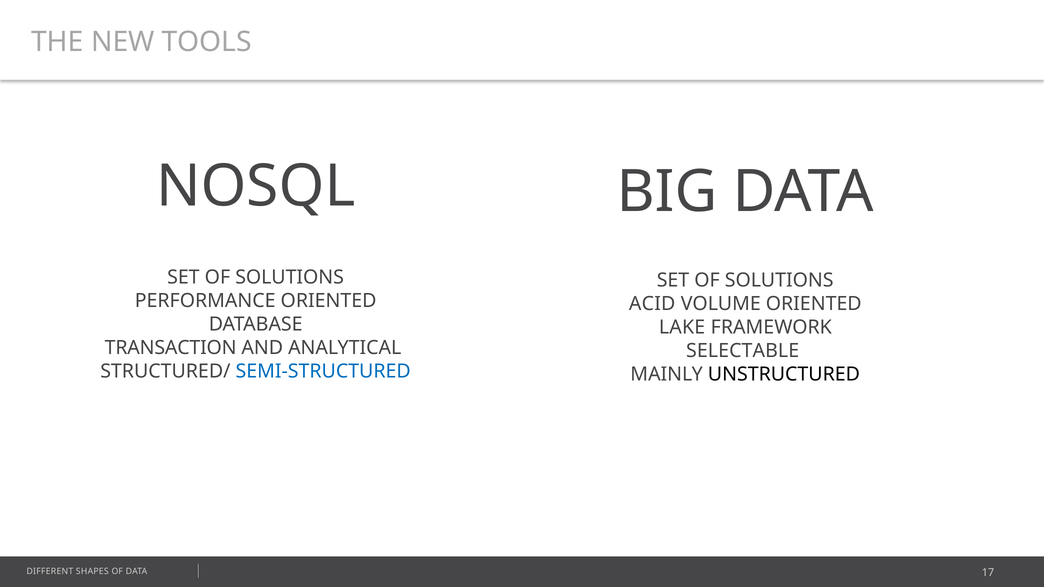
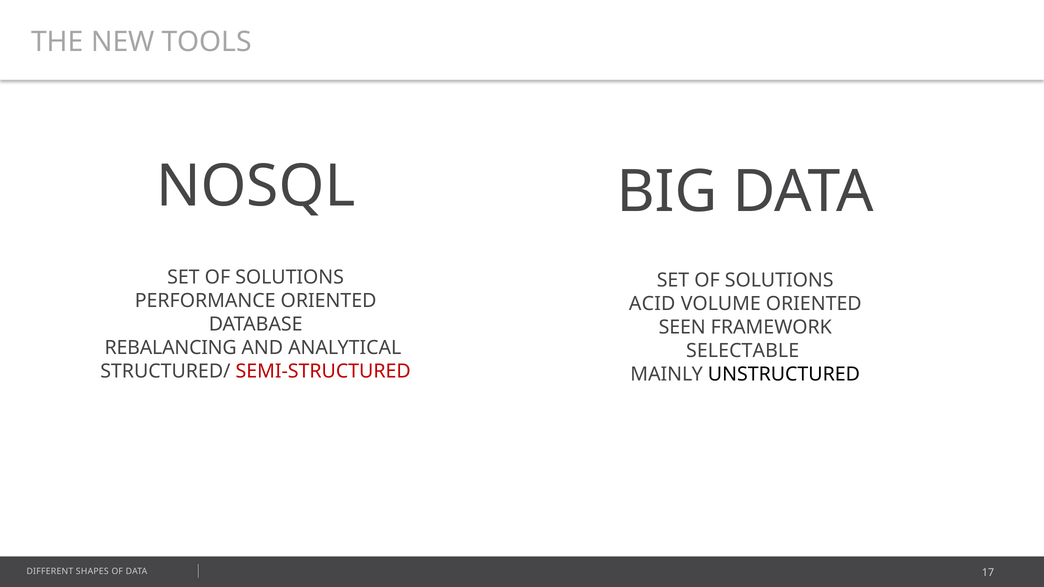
LAKE: LAKE -> SEEN
TRANSACTION: TRANSACTION -> REBALANCING
SEMI-STRUCTURED colour: blue -> red
